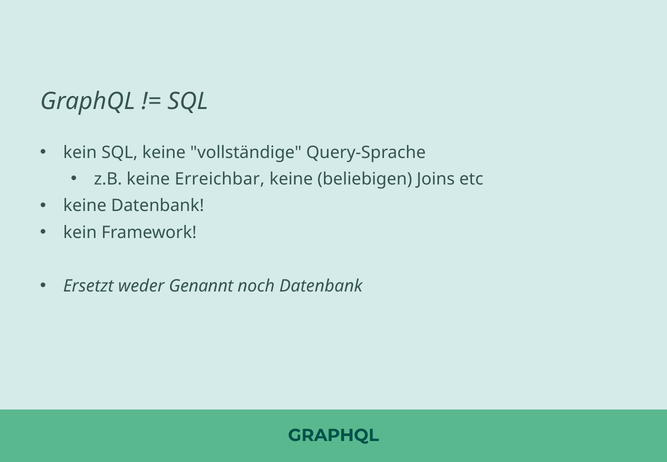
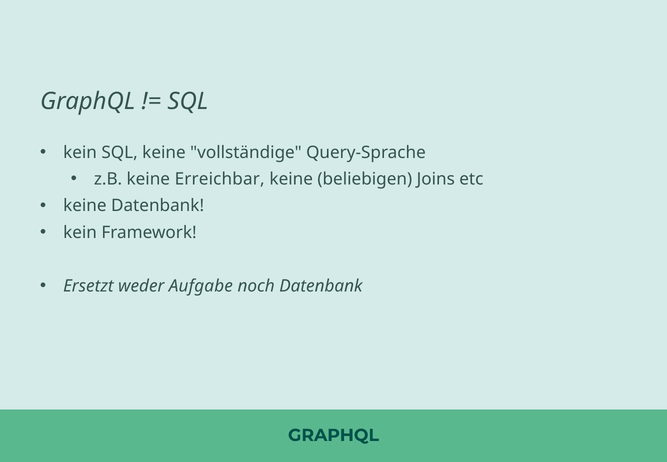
Genannt: Genannt -> Aufgabe
